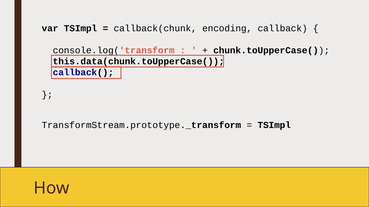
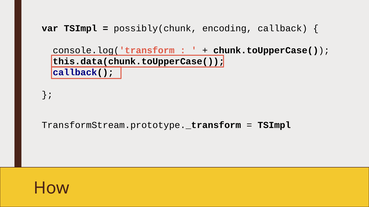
callback(chunk: callback(chunk -> possibly(chunk
